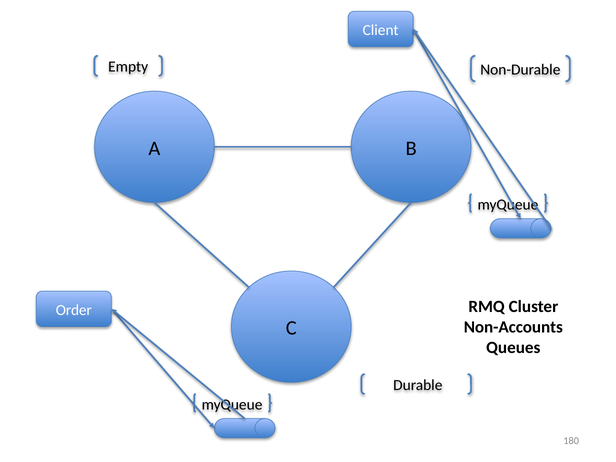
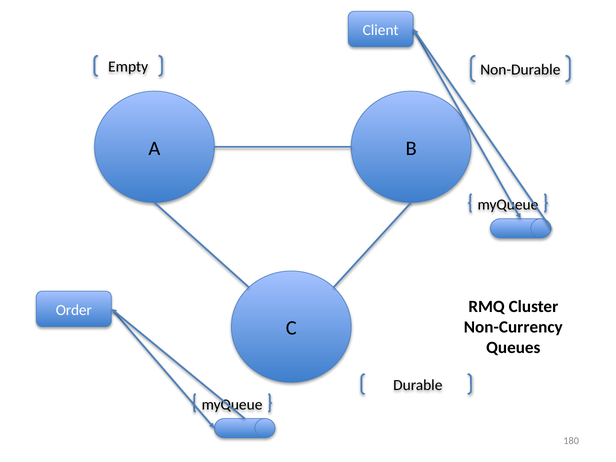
Non-Accounts: Non-Accounts -> Non-Currency
